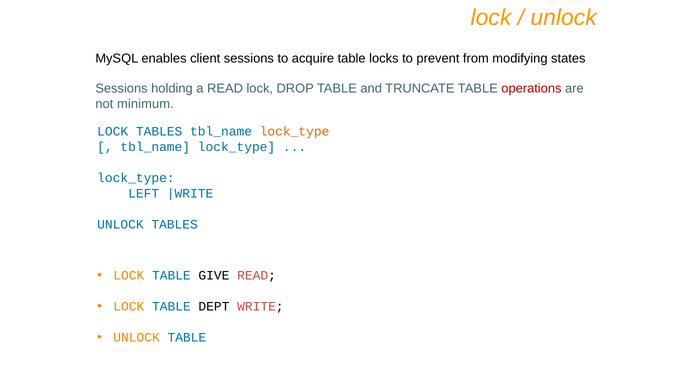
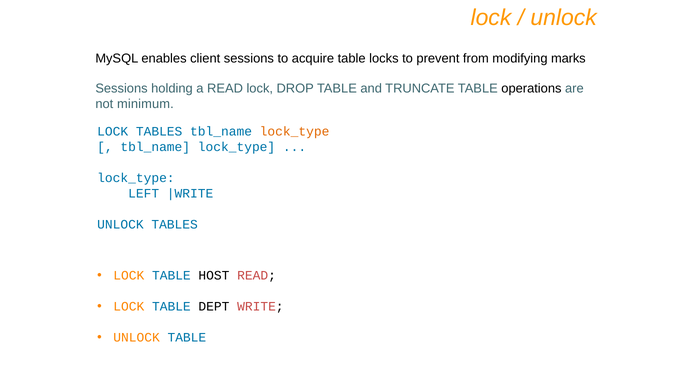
states: states -> marks
operations colour: red -> black
GIVE: GIVE -> HOST
